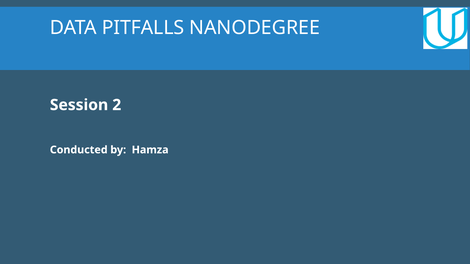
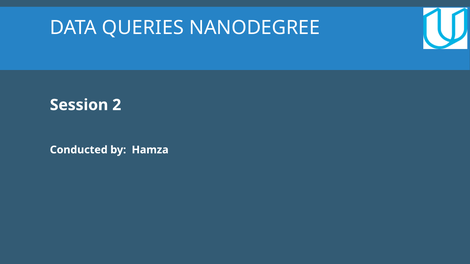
PITFALLS: PITFALLS -> QUERIES
